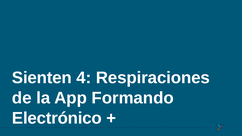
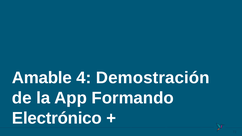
Sienten: Sienten -> Amable
Respiraciones: Respiraciones -> Demostración
